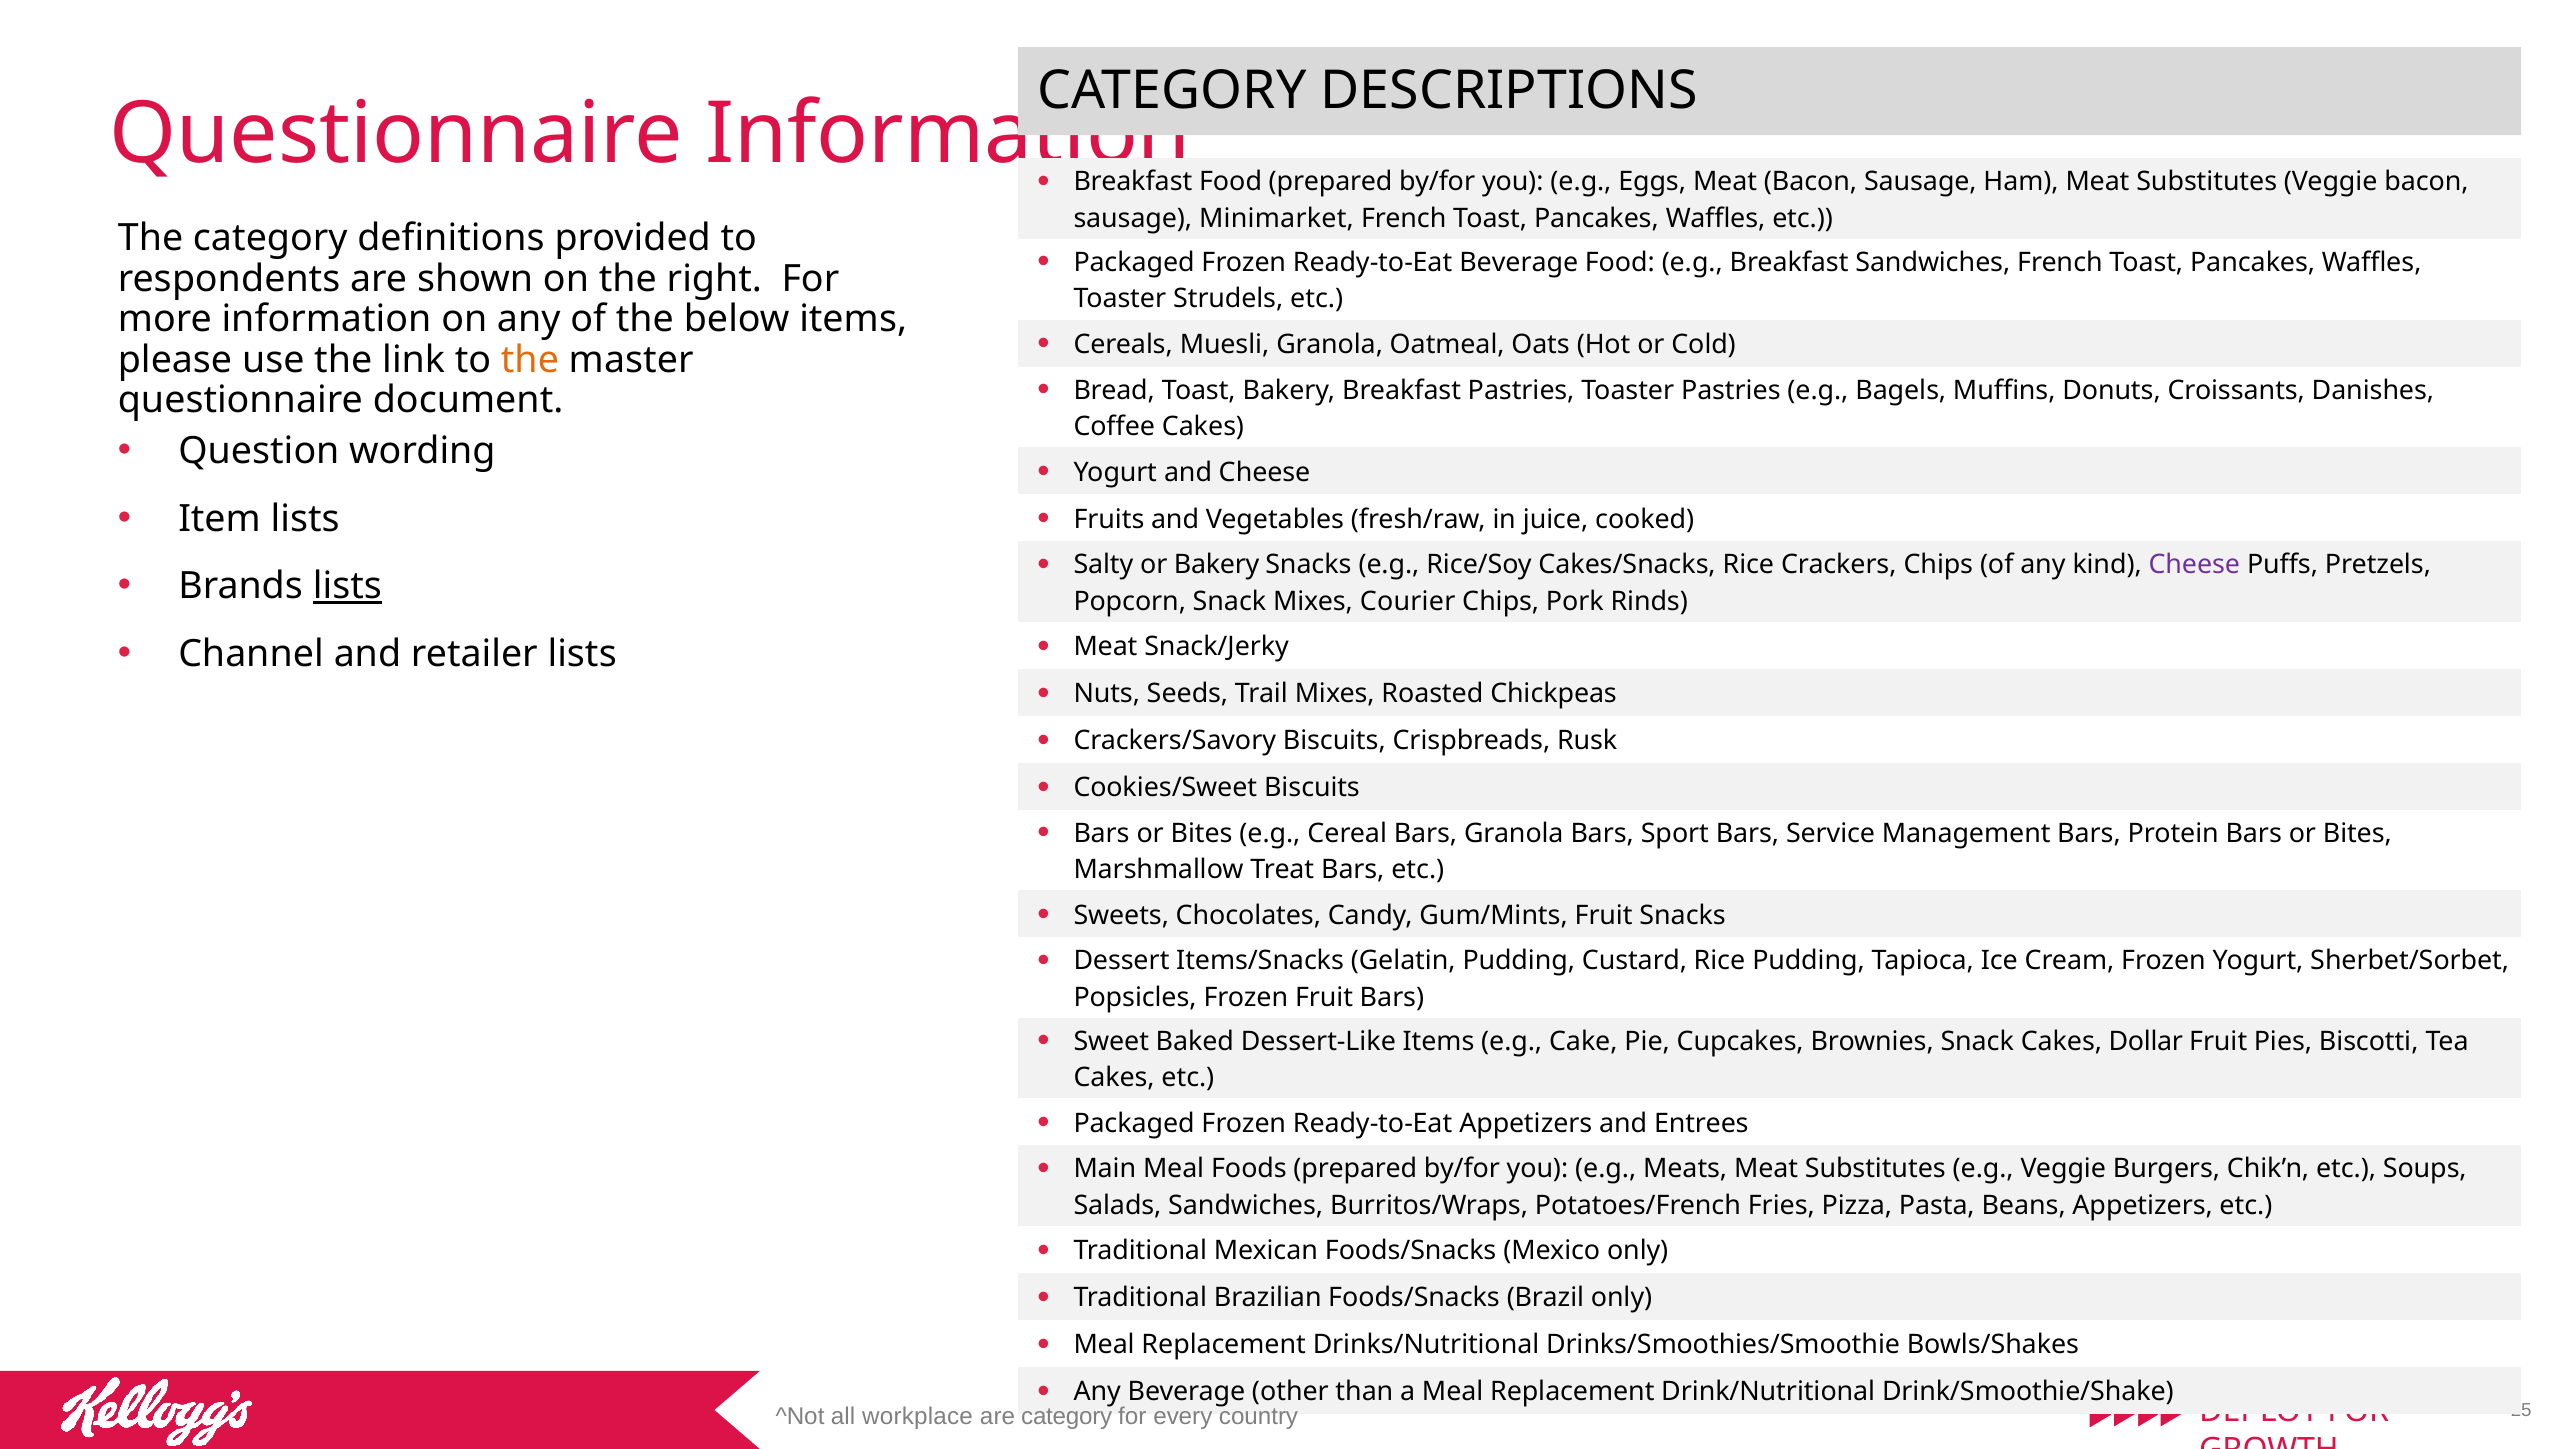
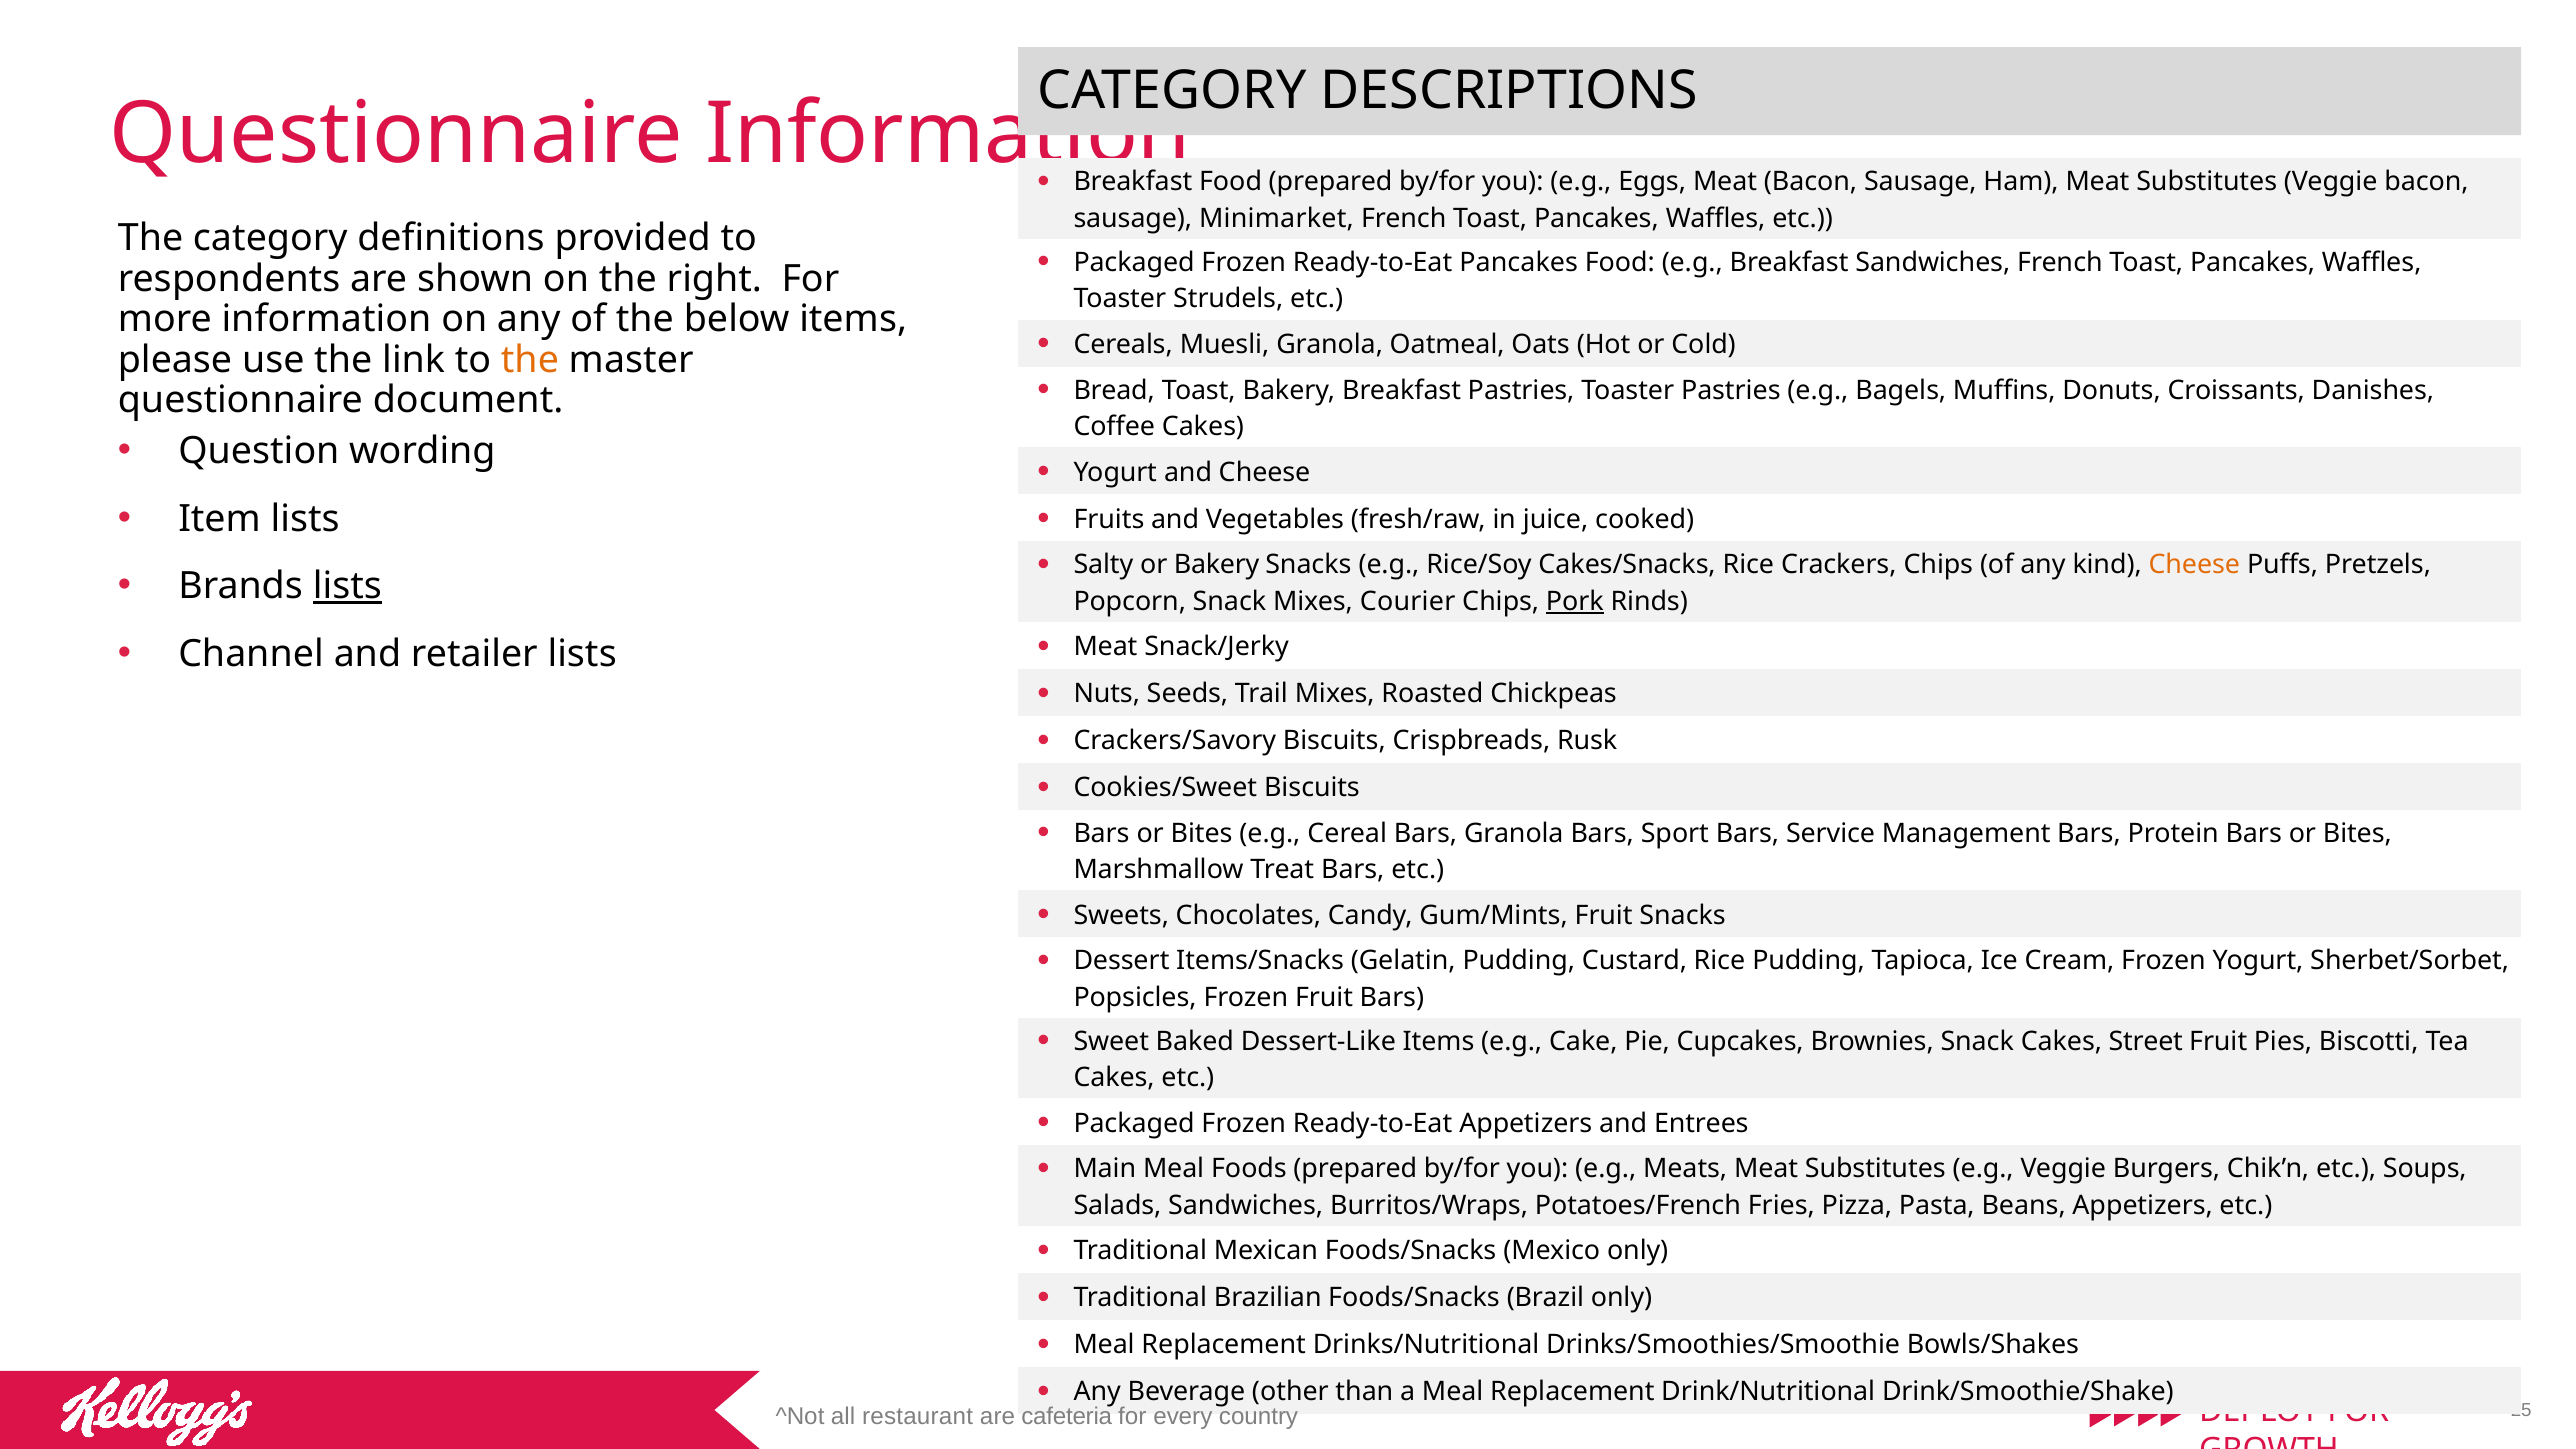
Ready-to-Eat Beverage: Beverage -> Pancakes
Cheese at (2194, 565) colour: purple -> orange
Pork underline: none -> present
Dollar: Dollar -> Street
workplace: workplace -> restaurant
are category: category -> cafeteria
